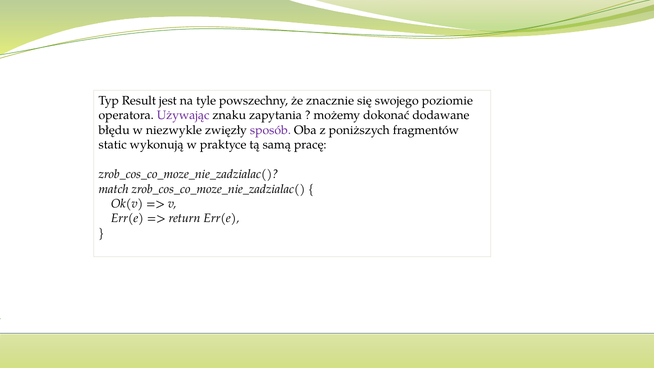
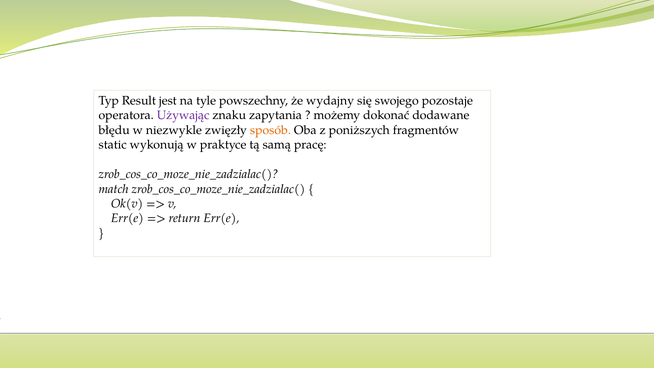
znacznie: znacznie -> wydajny
poziomie: poziomie -> pozostaje
sposób colour: purple -> orange
